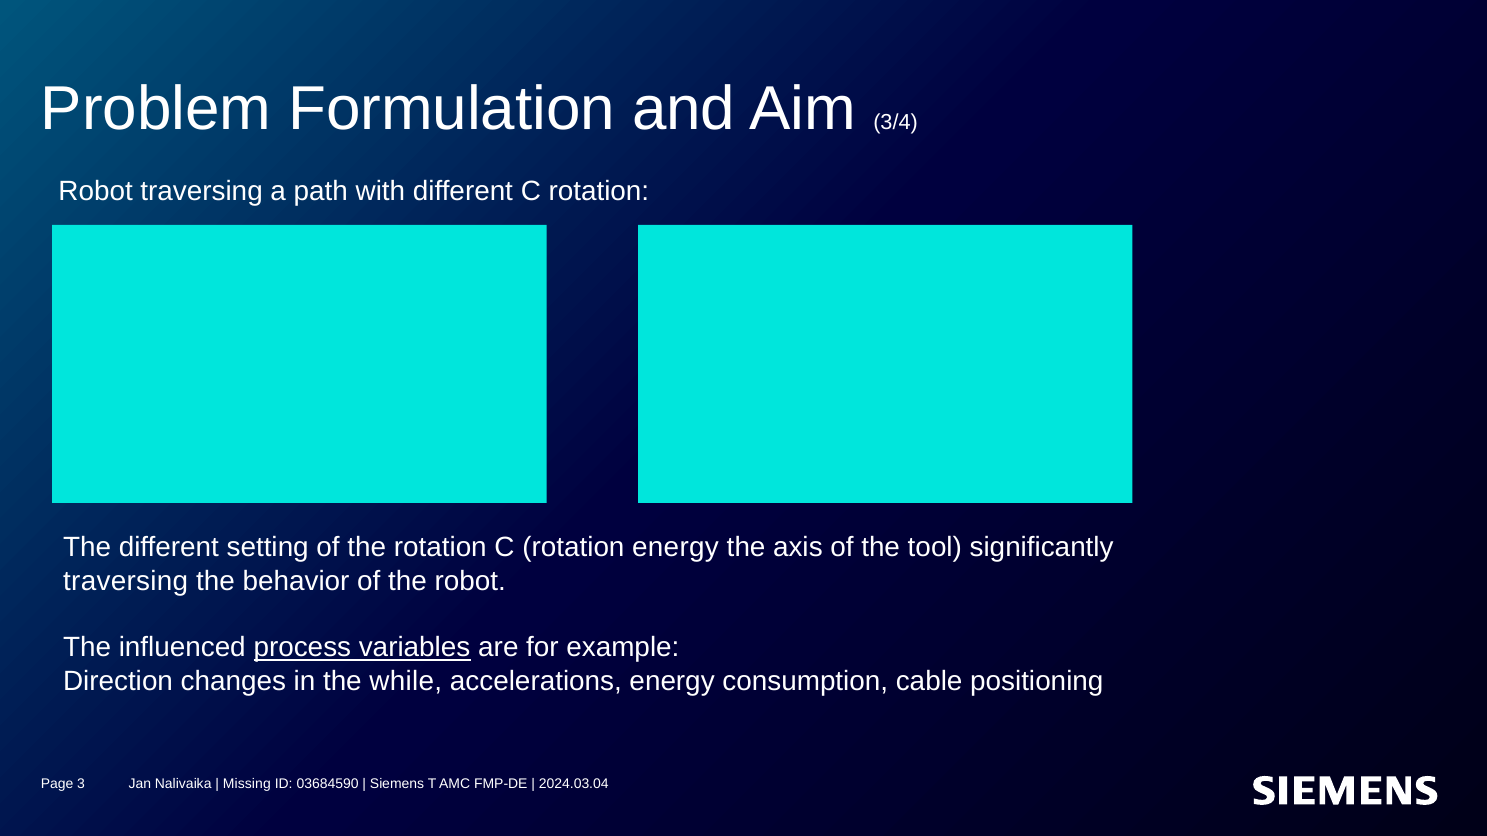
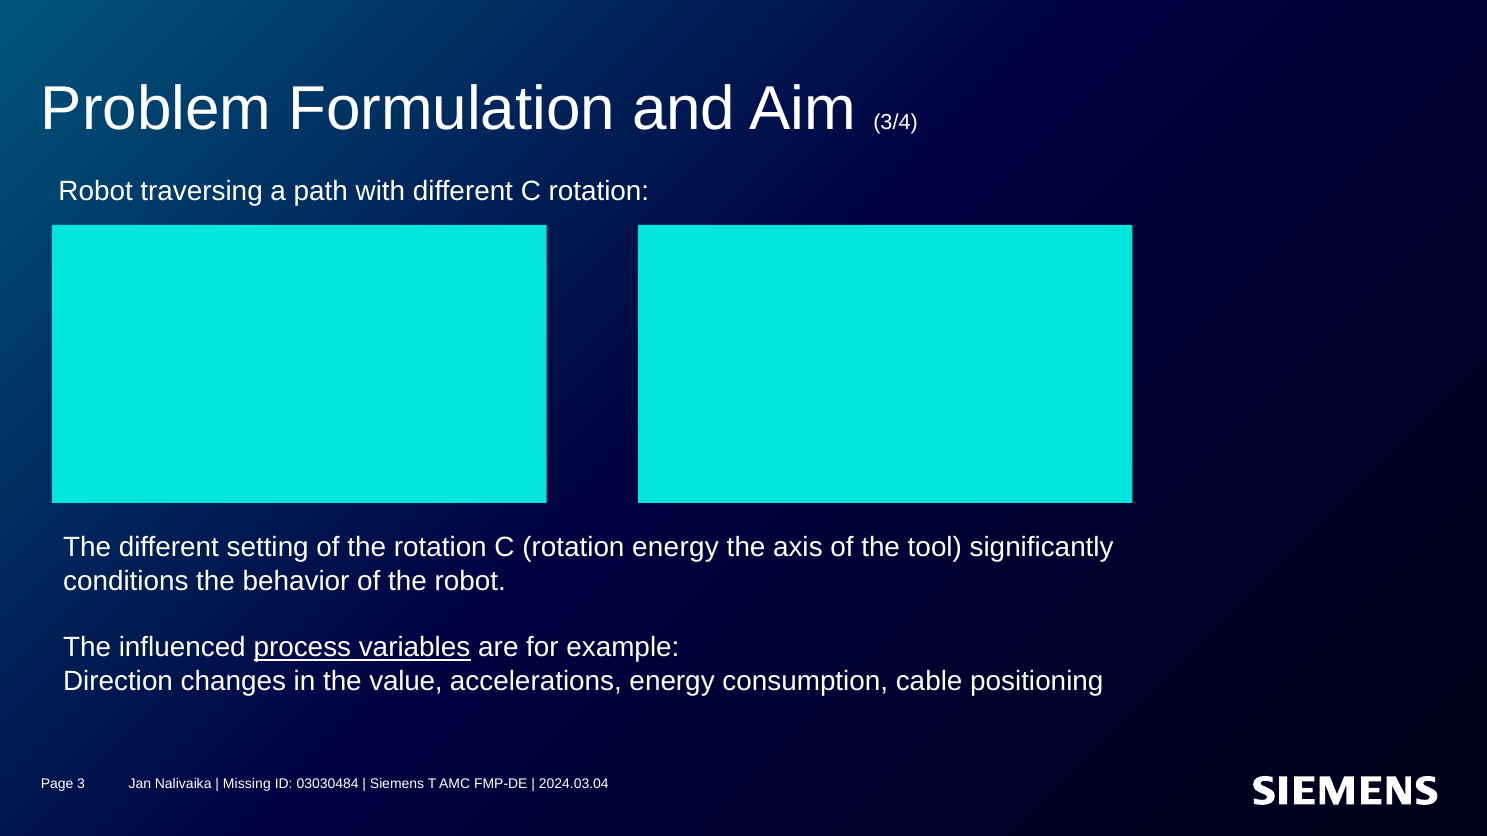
traversing at (126, 581): traversing -> conditions
while: while -> value
03684590: 03684590 -> 03030484
